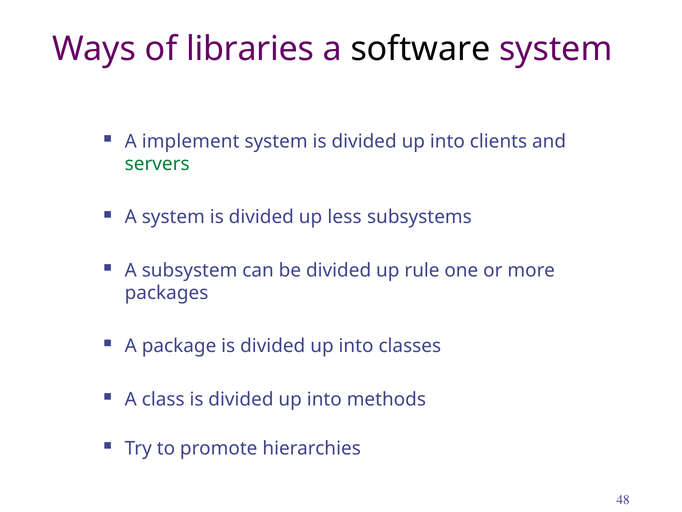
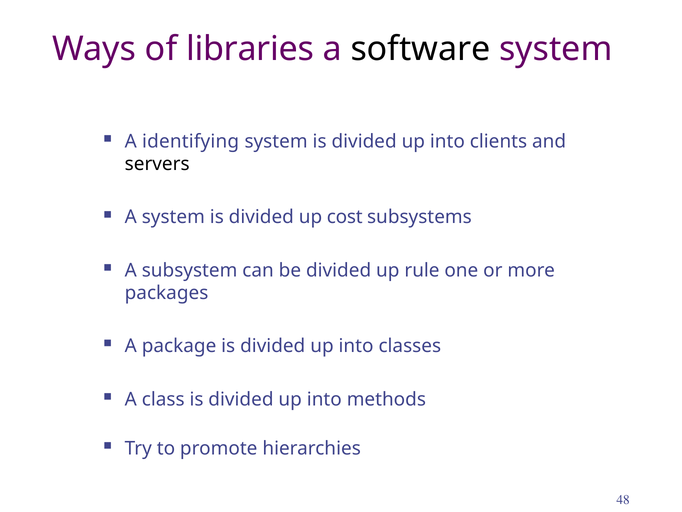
implement: implement -> identifying
servers colour: green -> black
less: less -> cost
